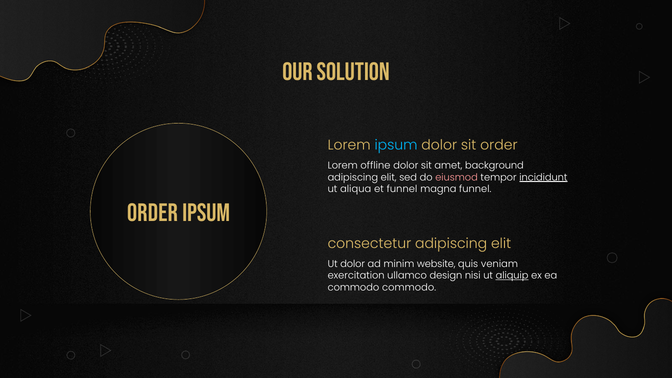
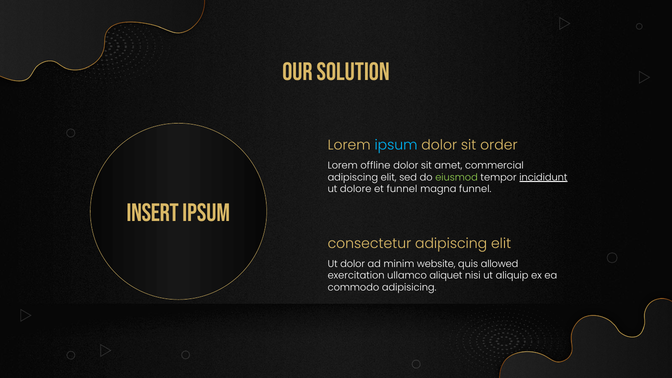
background: background -> commercial
eiusmod colour: pink -> light green
aliqua: aliqua -> dolore
Order at (152, 213): Order -> Insert
veniam: veniam -> allowed
design: design -> aliquet
aliquip underline: present -> none
commodo commodo: commodo -> adipisicing
